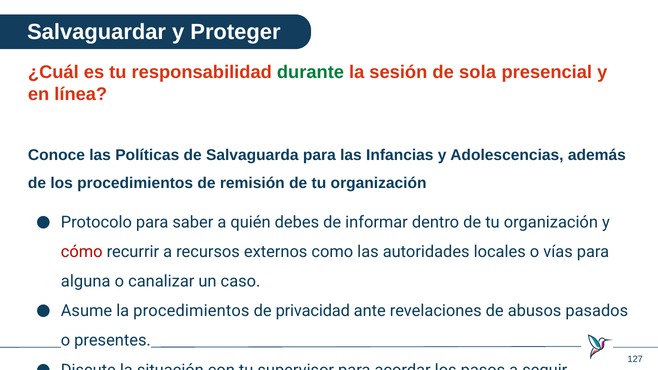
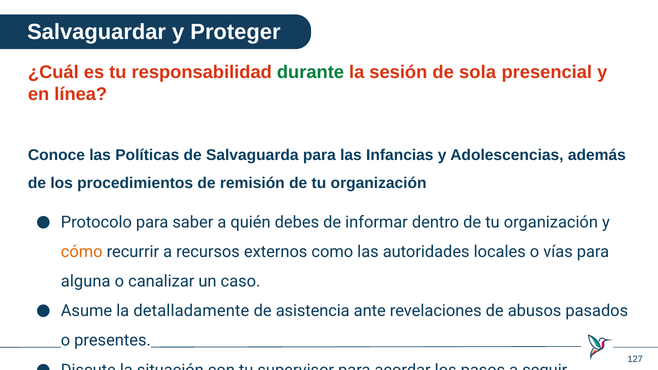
cómo colour: red -> orange
la procedimientos: procedimientos -> detalladamente
privacidad: privacidad -> asistencia
